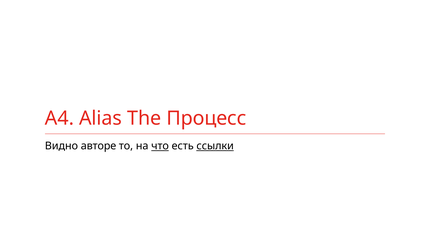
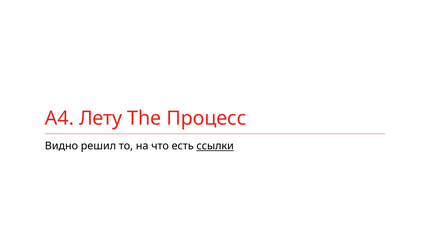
Alias: Alias -> Лету
авторе: авторе -> решил
что underline: present -> none
